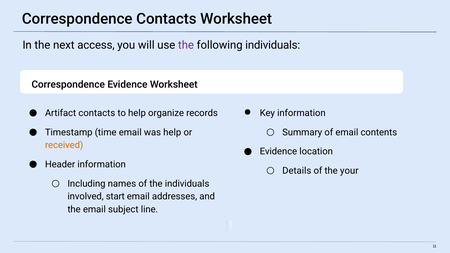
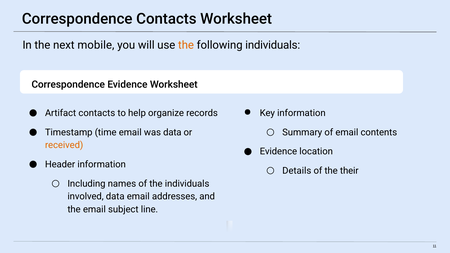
access: access -> mobile
the at (186, 45) colour: purple -> orange
was help: help -> data
your: your -> their
involved start: start -> data
